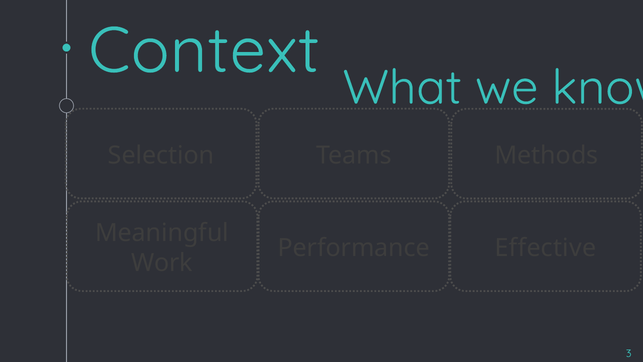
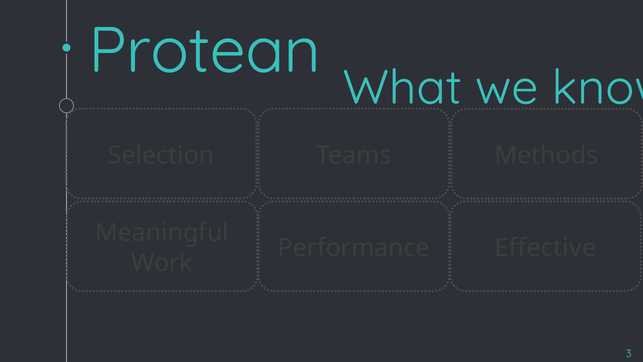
Context: Context -> Protean
